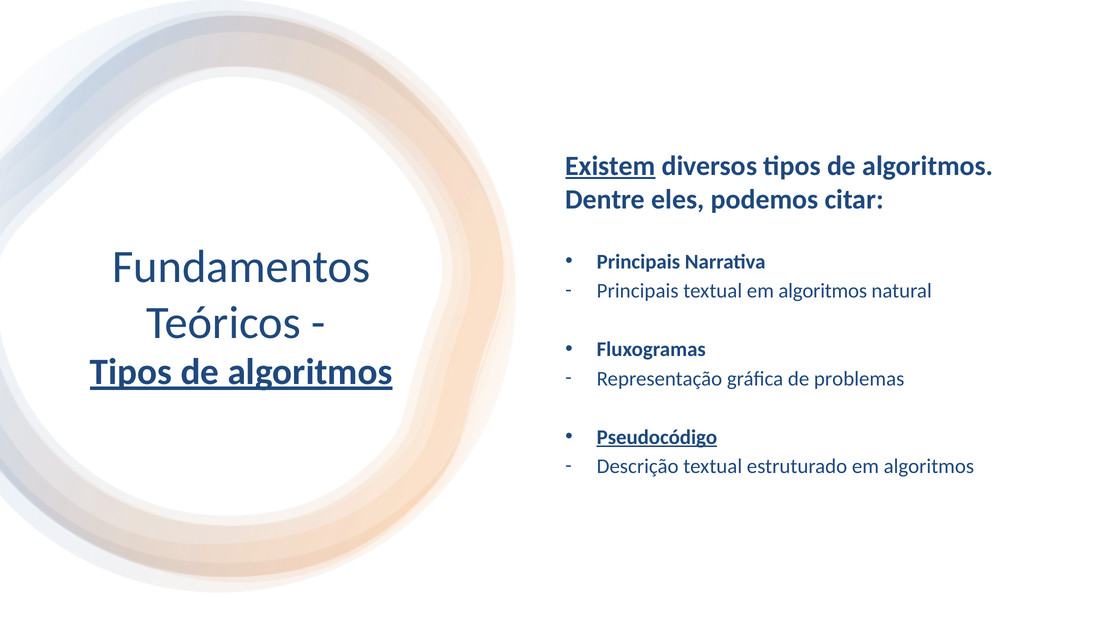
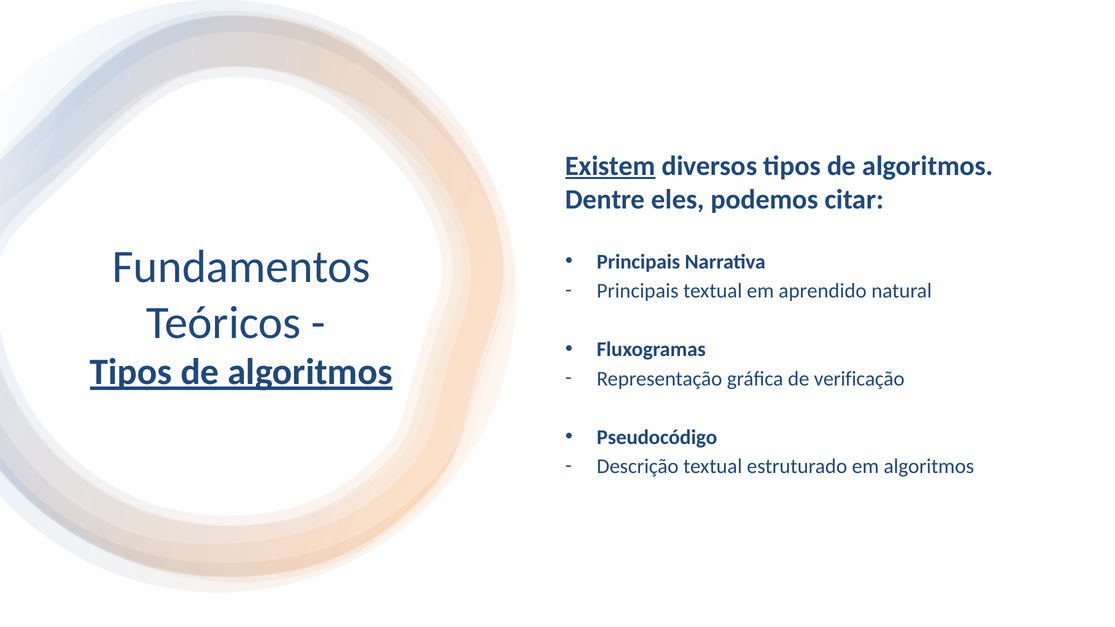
textual em algoritmos: algoritmos -> aprendido
problemas: problemas -> verificação
Pseudocódigo underline: present -> none
